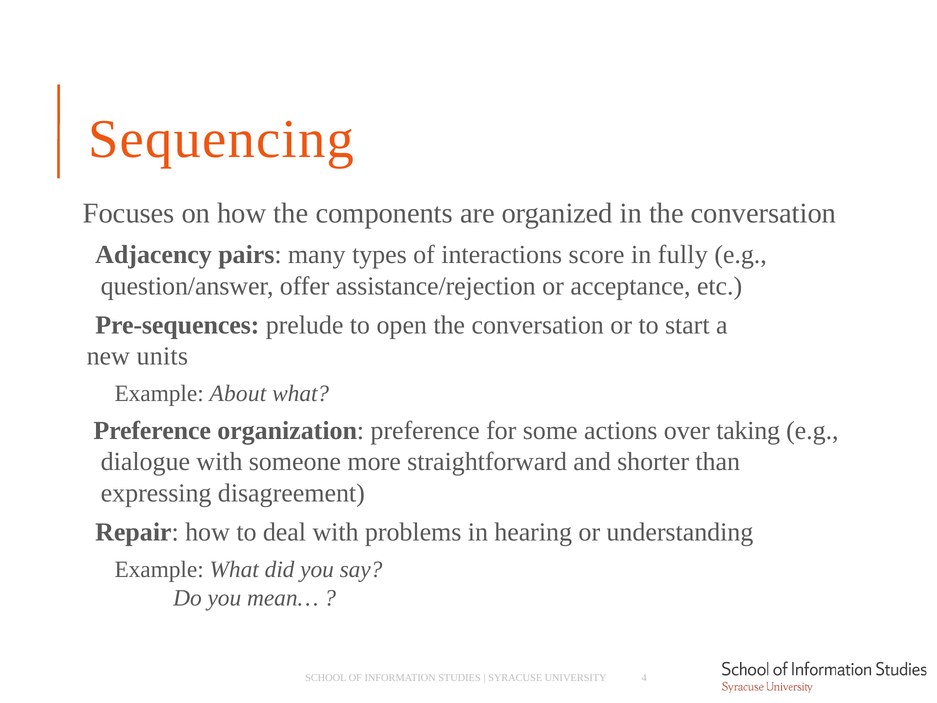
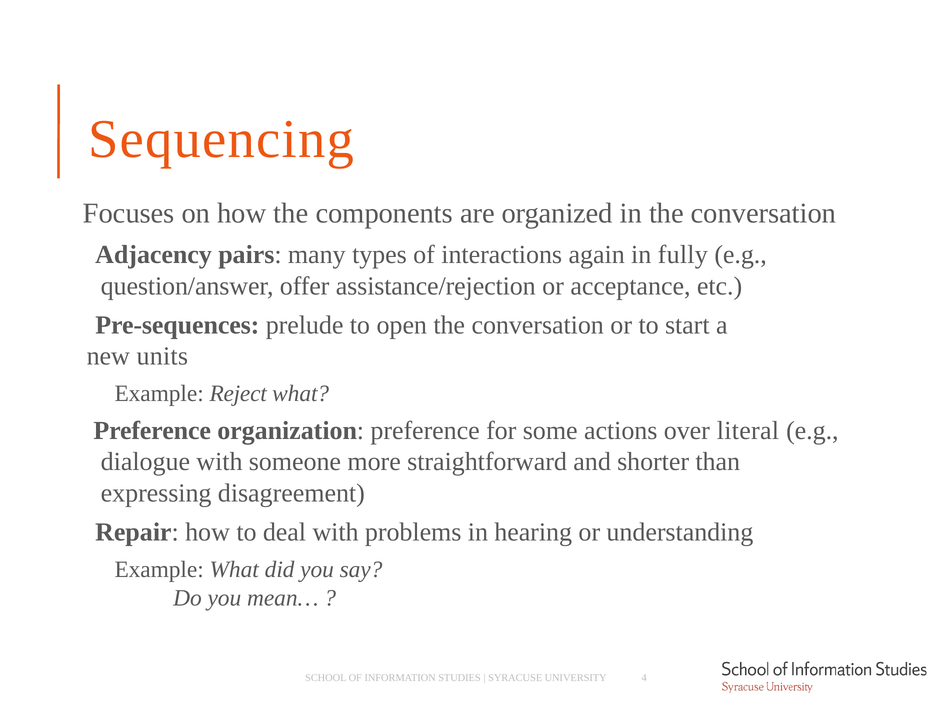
score: score -> again
About: About -> Reject
taking: taking -> literal
